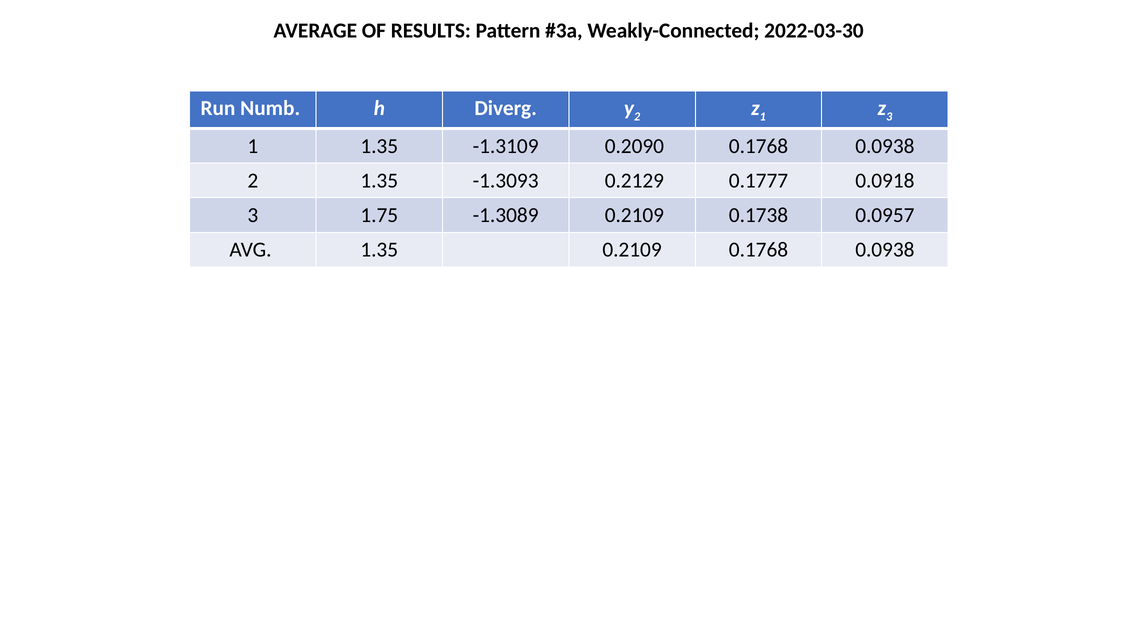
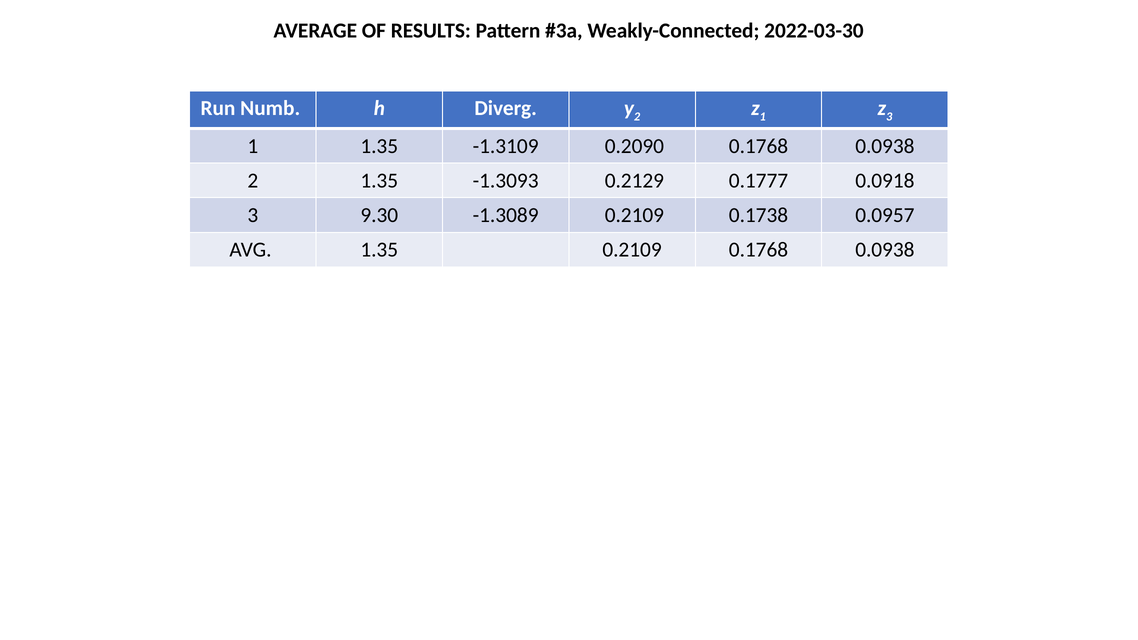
1.75: 1.75 -> 9.30
